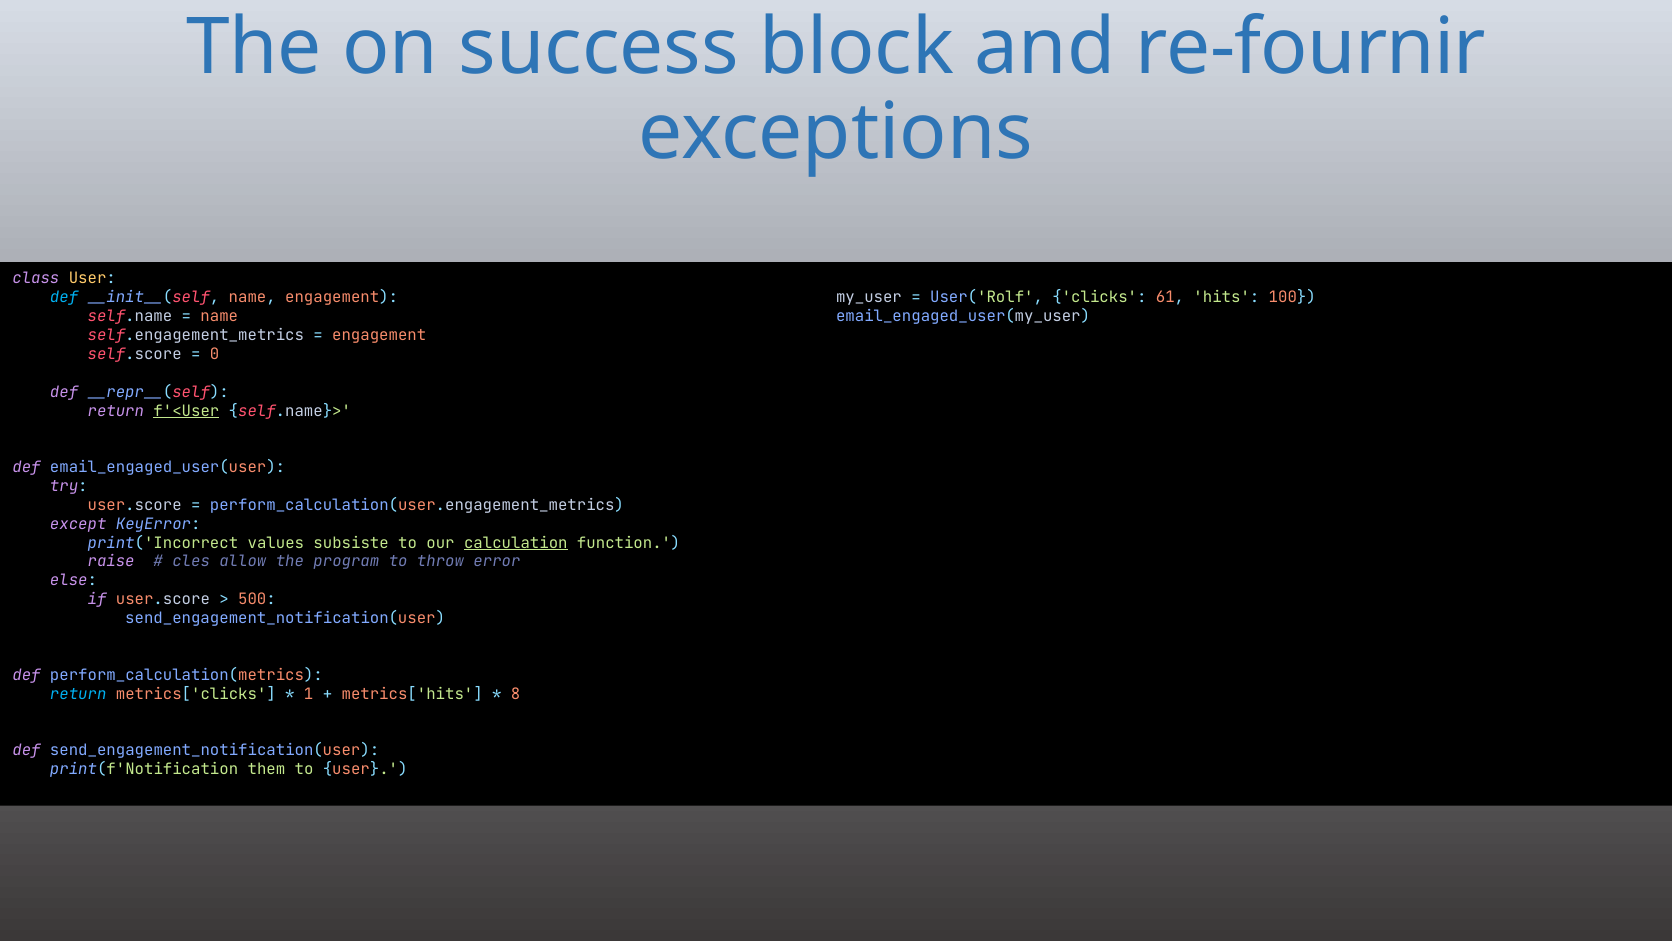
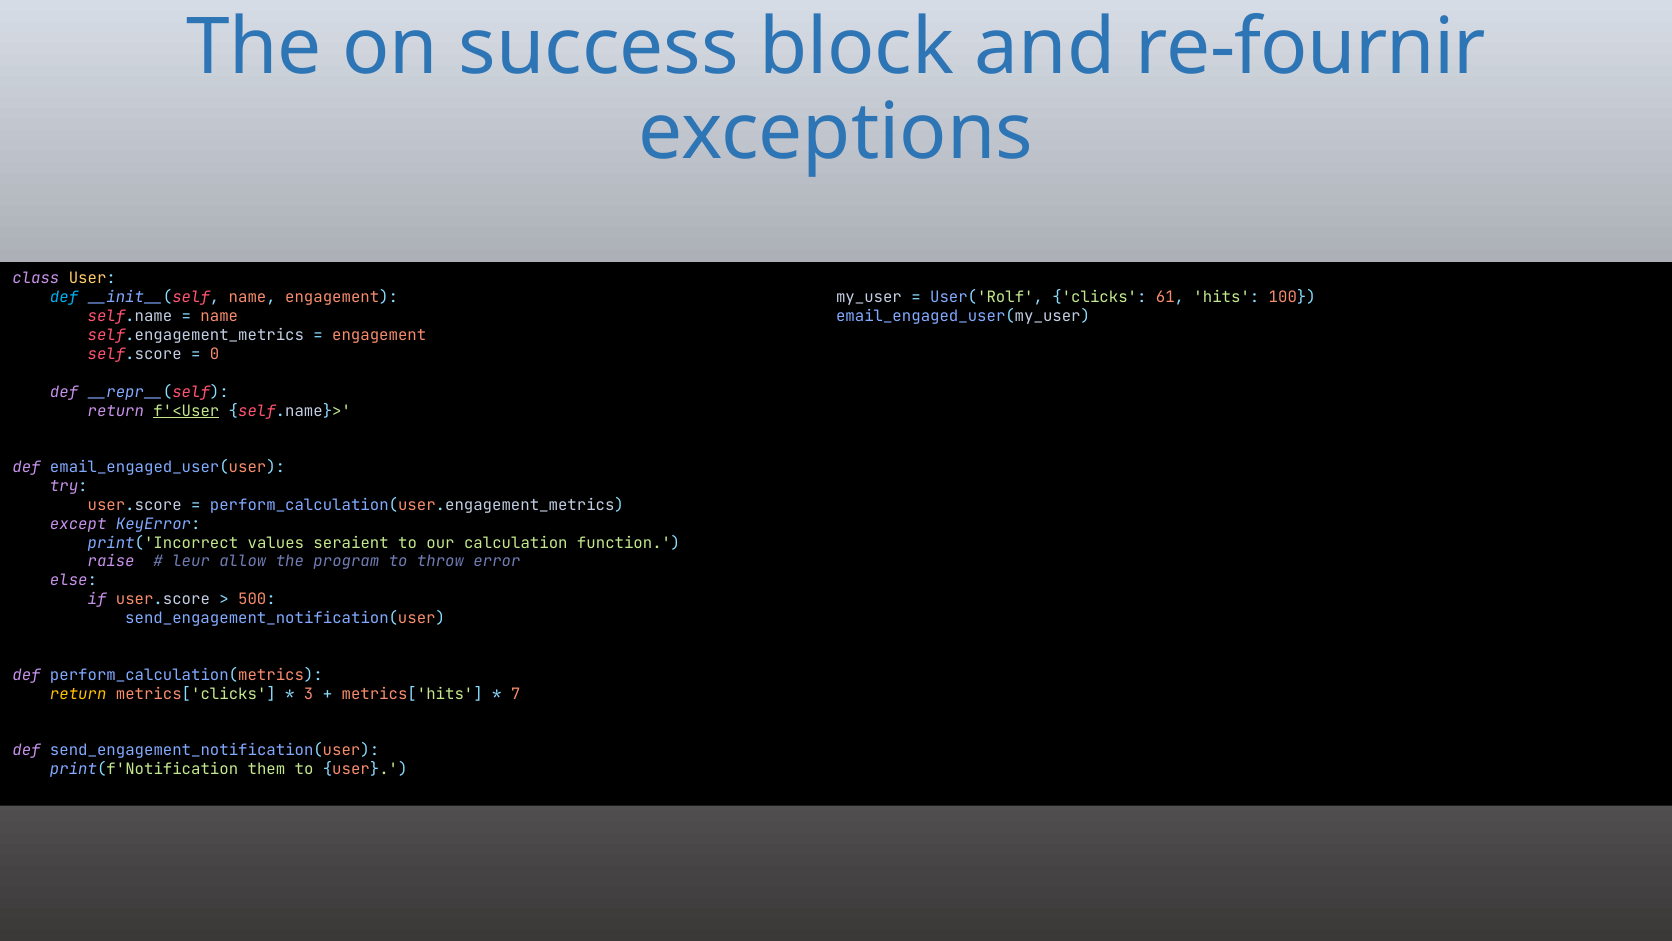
subsiste: subsiste -> seraient
calculation underline: present -> none
cles: cles -> leur
return at (78, 693) colour: light blue -> yellow
1: 1 -> 3
8: 8 -> 7
